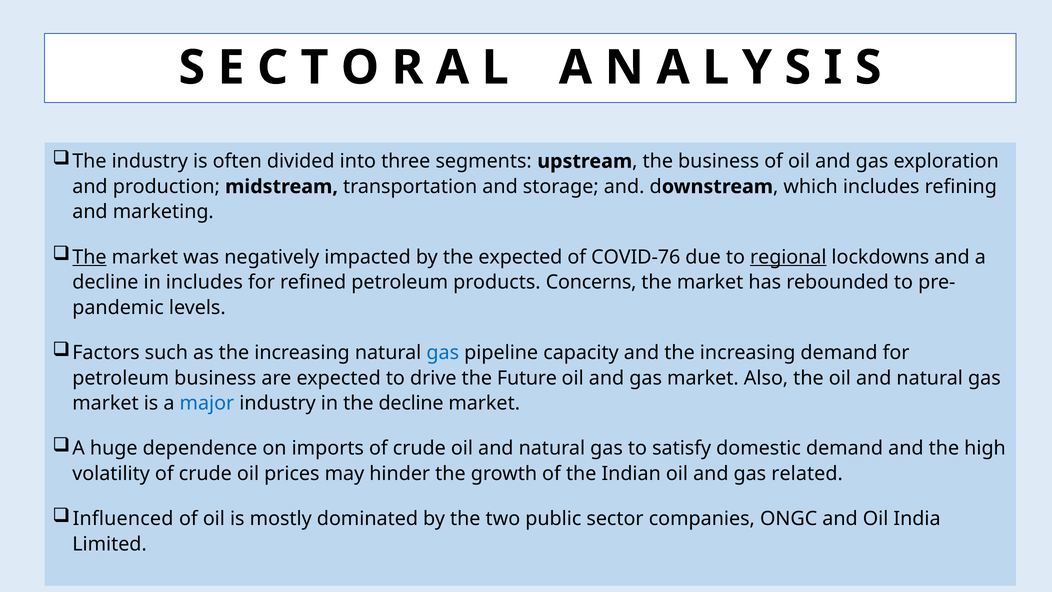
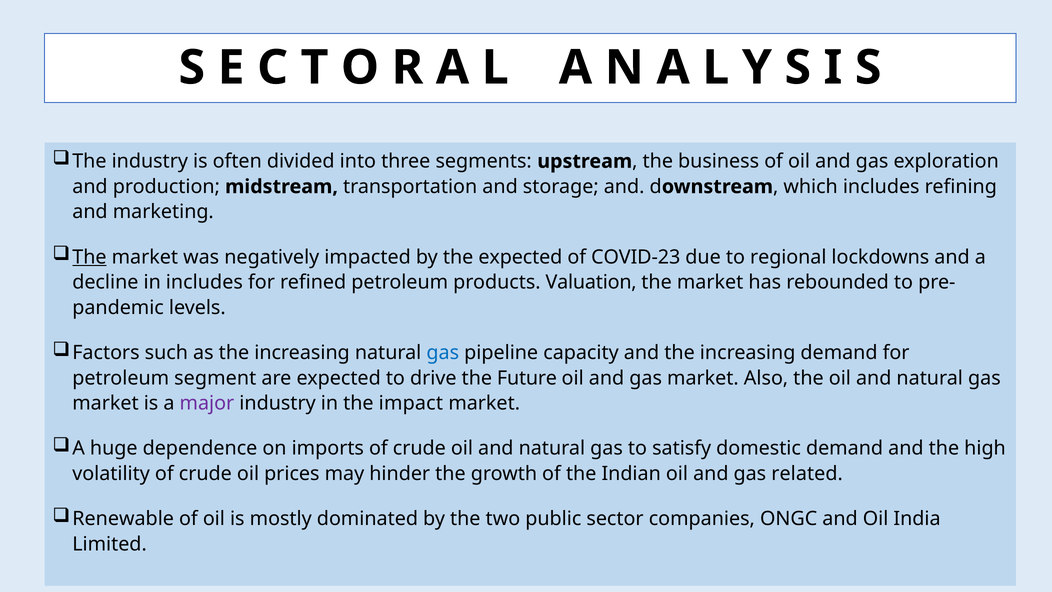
COVID-76: COVID-76 -> COVID-23
regional underline: present -> none
Concerns: Concerns -> Valuation
petroleum business: business -> segment
major colour: blue -> purple
the decline: decline -> impact
Influenced: Influenced -> Renewable
